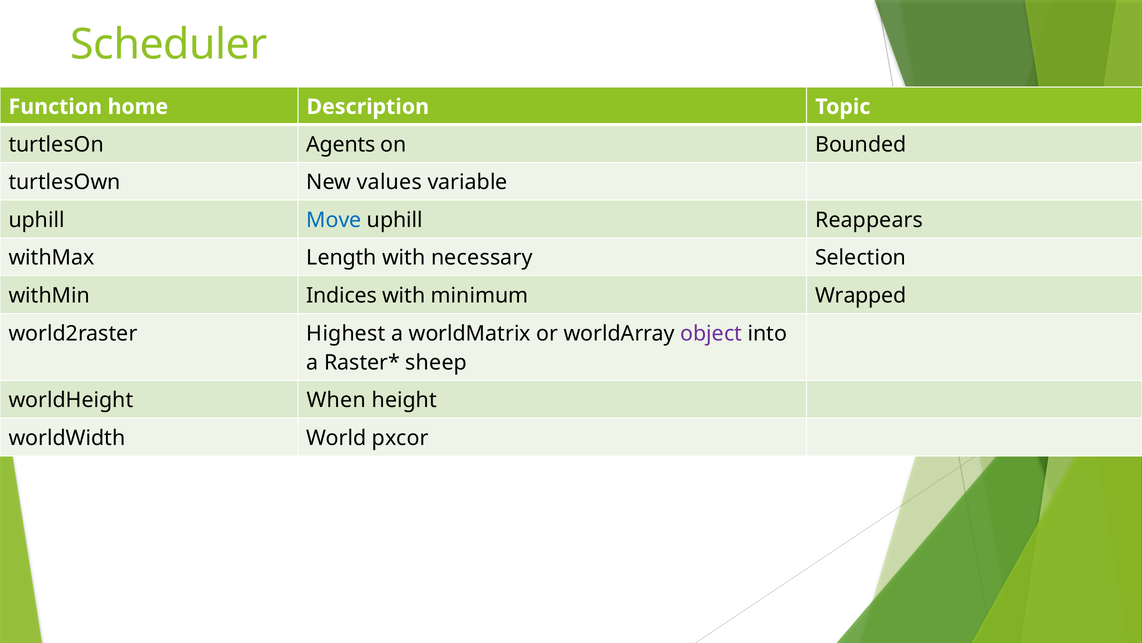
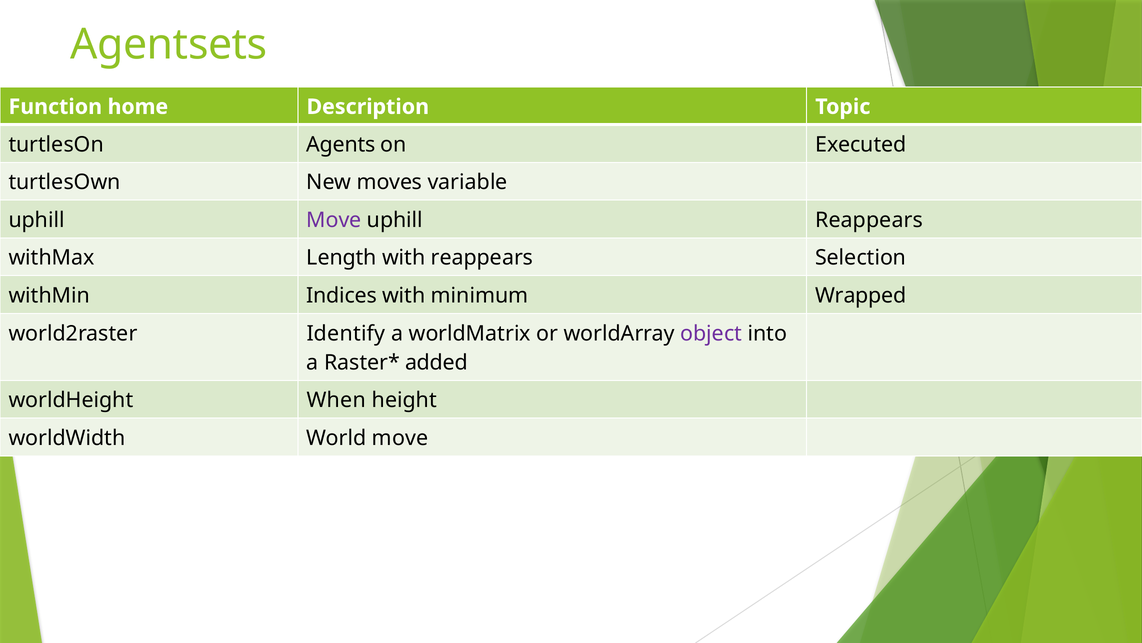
Scheduler: Scheduler -> Agentsets
Bounded: Bounded -> Executed
values: values -> moves
Move at (334, 220) colour: blue -> purple
with necessary: necessary -> reappears
Highest: Highest -> Identify
sheep: sheep -> added
World pxcor: pxcor -> move
